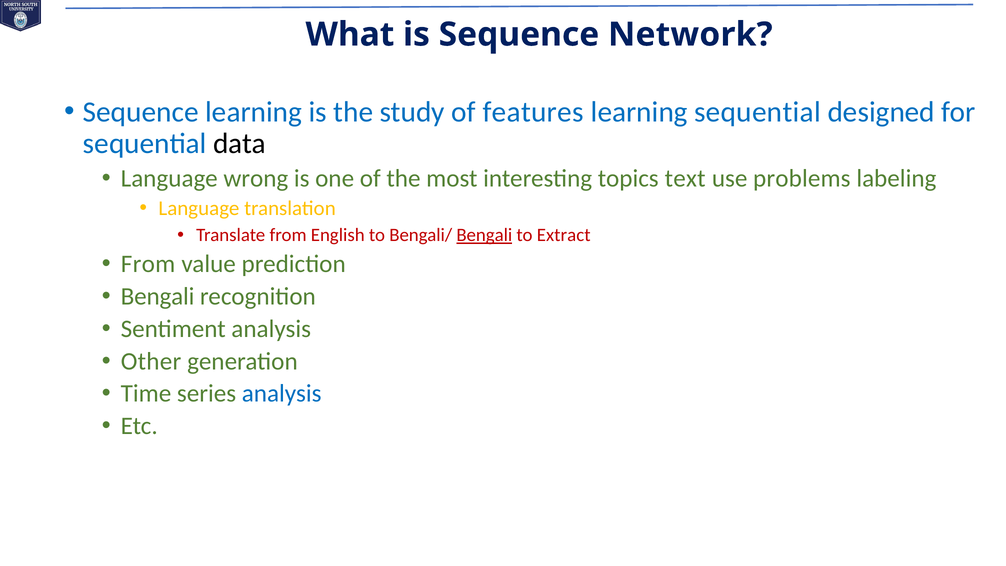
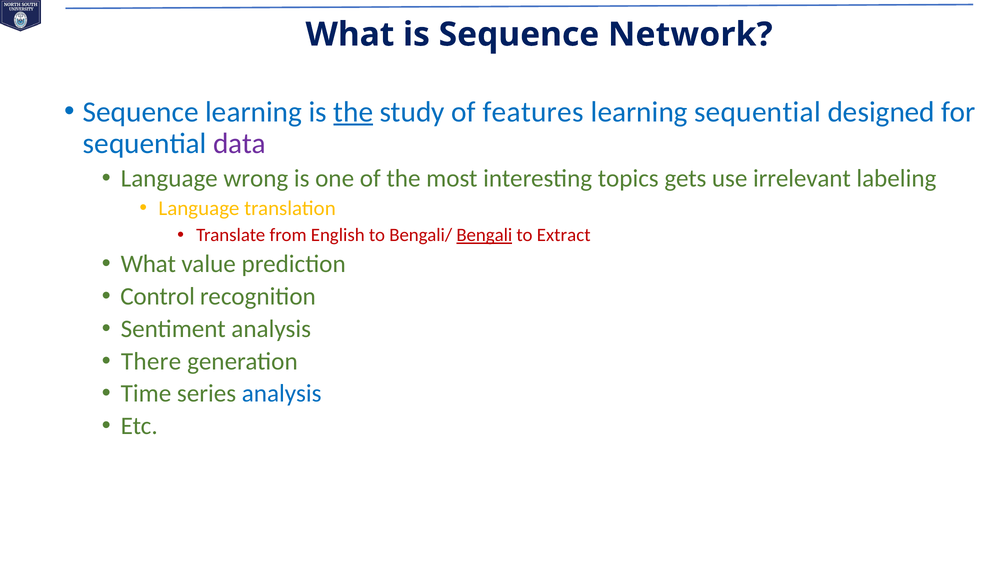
the at (353, 112) underline: none -> present
data colour: black -> purple
text: text -> gets
problems: problems -> irrelevant
From at (148, 264): From -> What
Bengali at (158, 296): Bengali -> Control
Other: Other -> There
